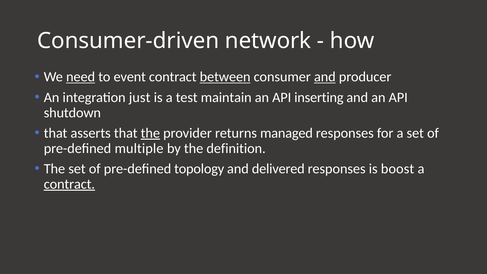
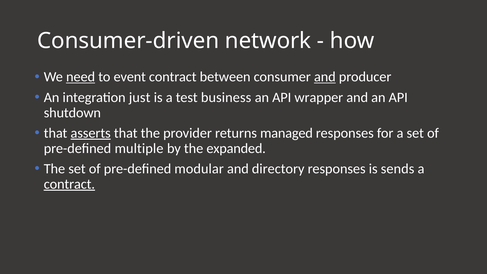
between underline: present -> none
maintain: maintain -> business
inserting: inserting -> wrapper
asserts underline: none -> present
the at (150, 133) underline: present -> none
definition: definition -> expanded
topology: topology -> modular
delivered: delivered -> directory
boost: boost -> sends
